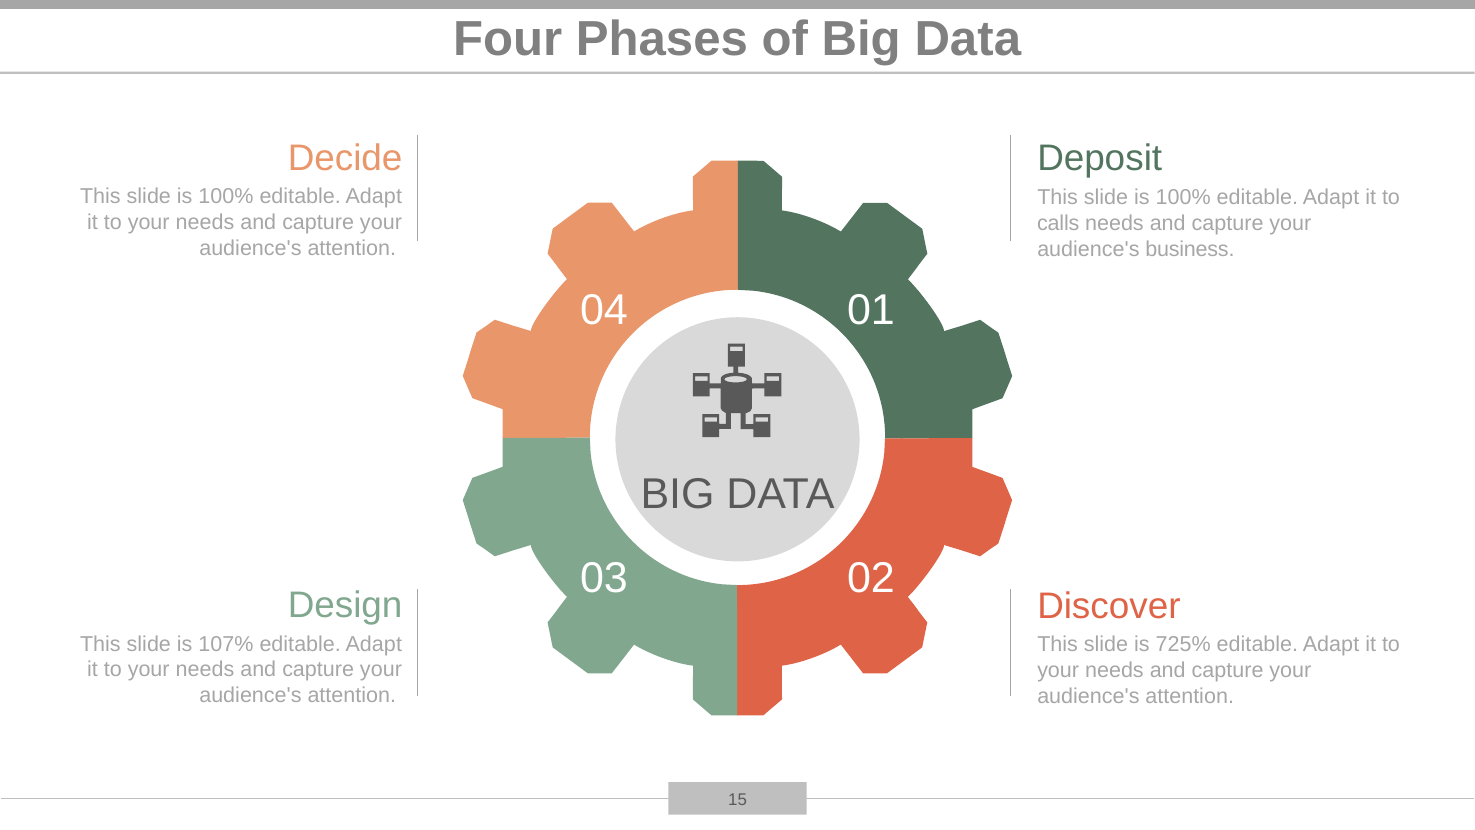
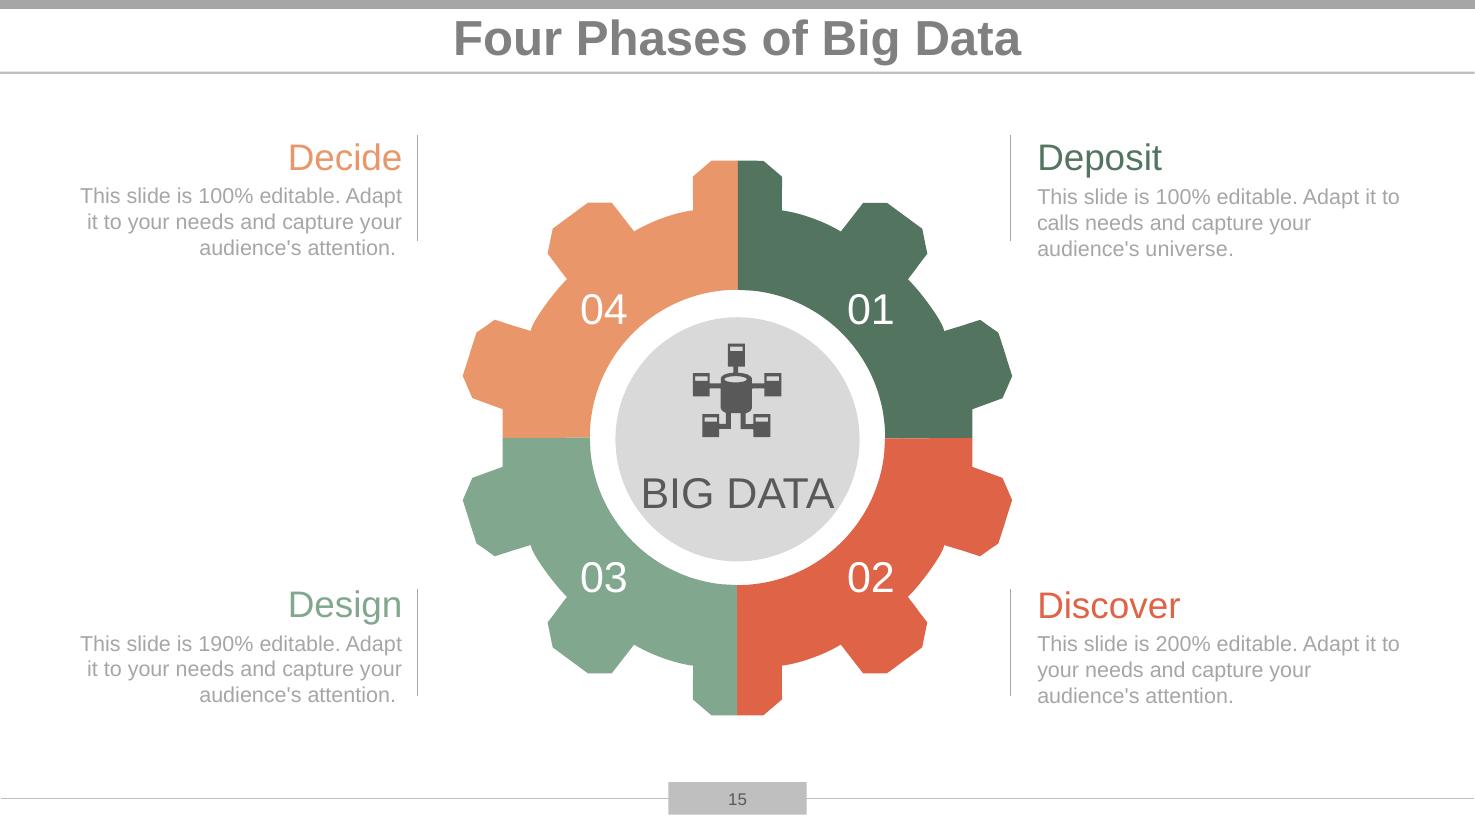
business: business -> universe
107%: 107% -> 190%
725%: 725% -> 200%
